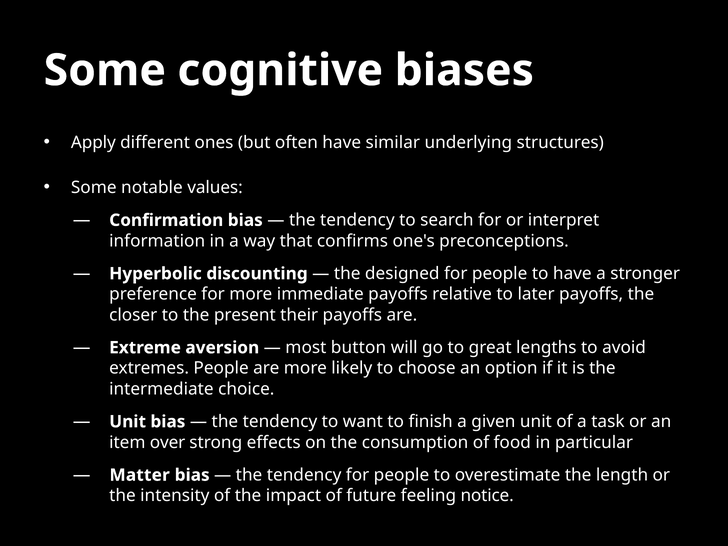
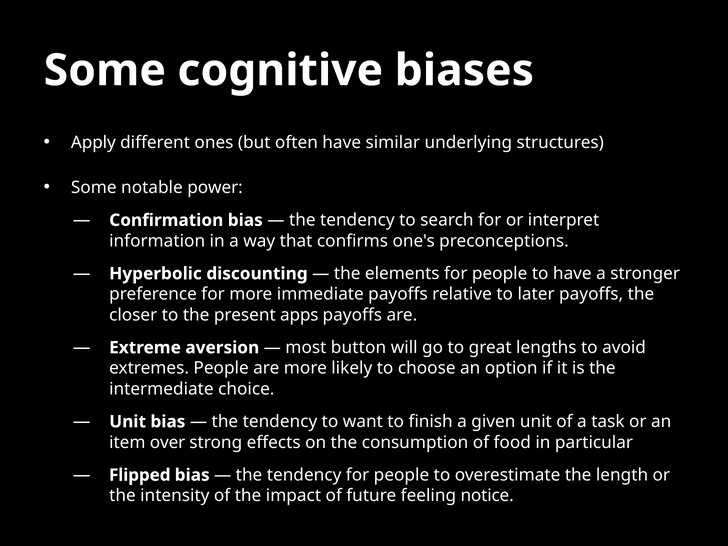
values: values -> power
designed: designed -> elements
their: their -> apps
Matter: Matter -> Flipped
